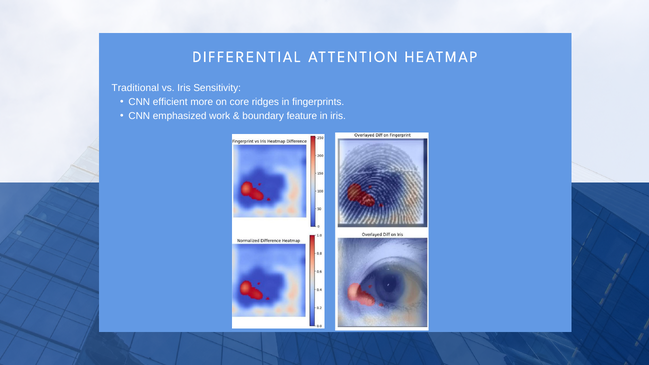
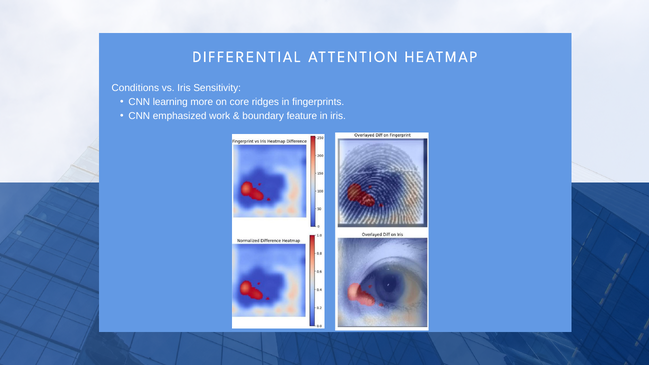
Traditional: Traditional -> Conditions
efficient: efficient -> learning
